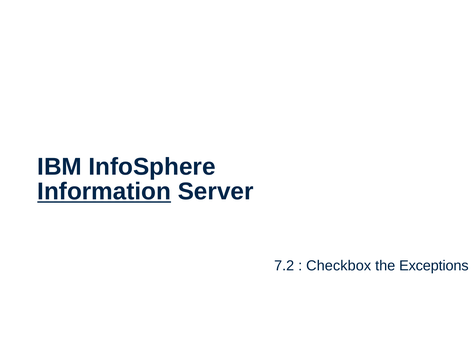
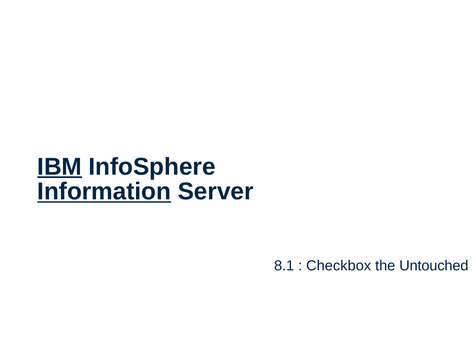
IBM underline: none -> present
7.2: 7.2 -> 8.1
Exceptions: Exceptions -> Untouched
